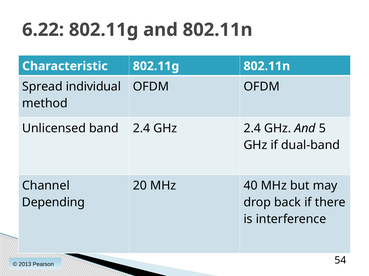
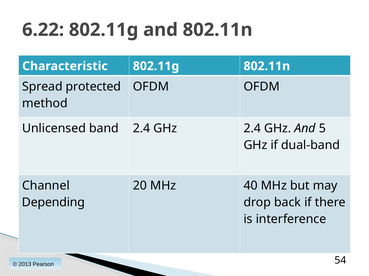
individual: individual -> protected
